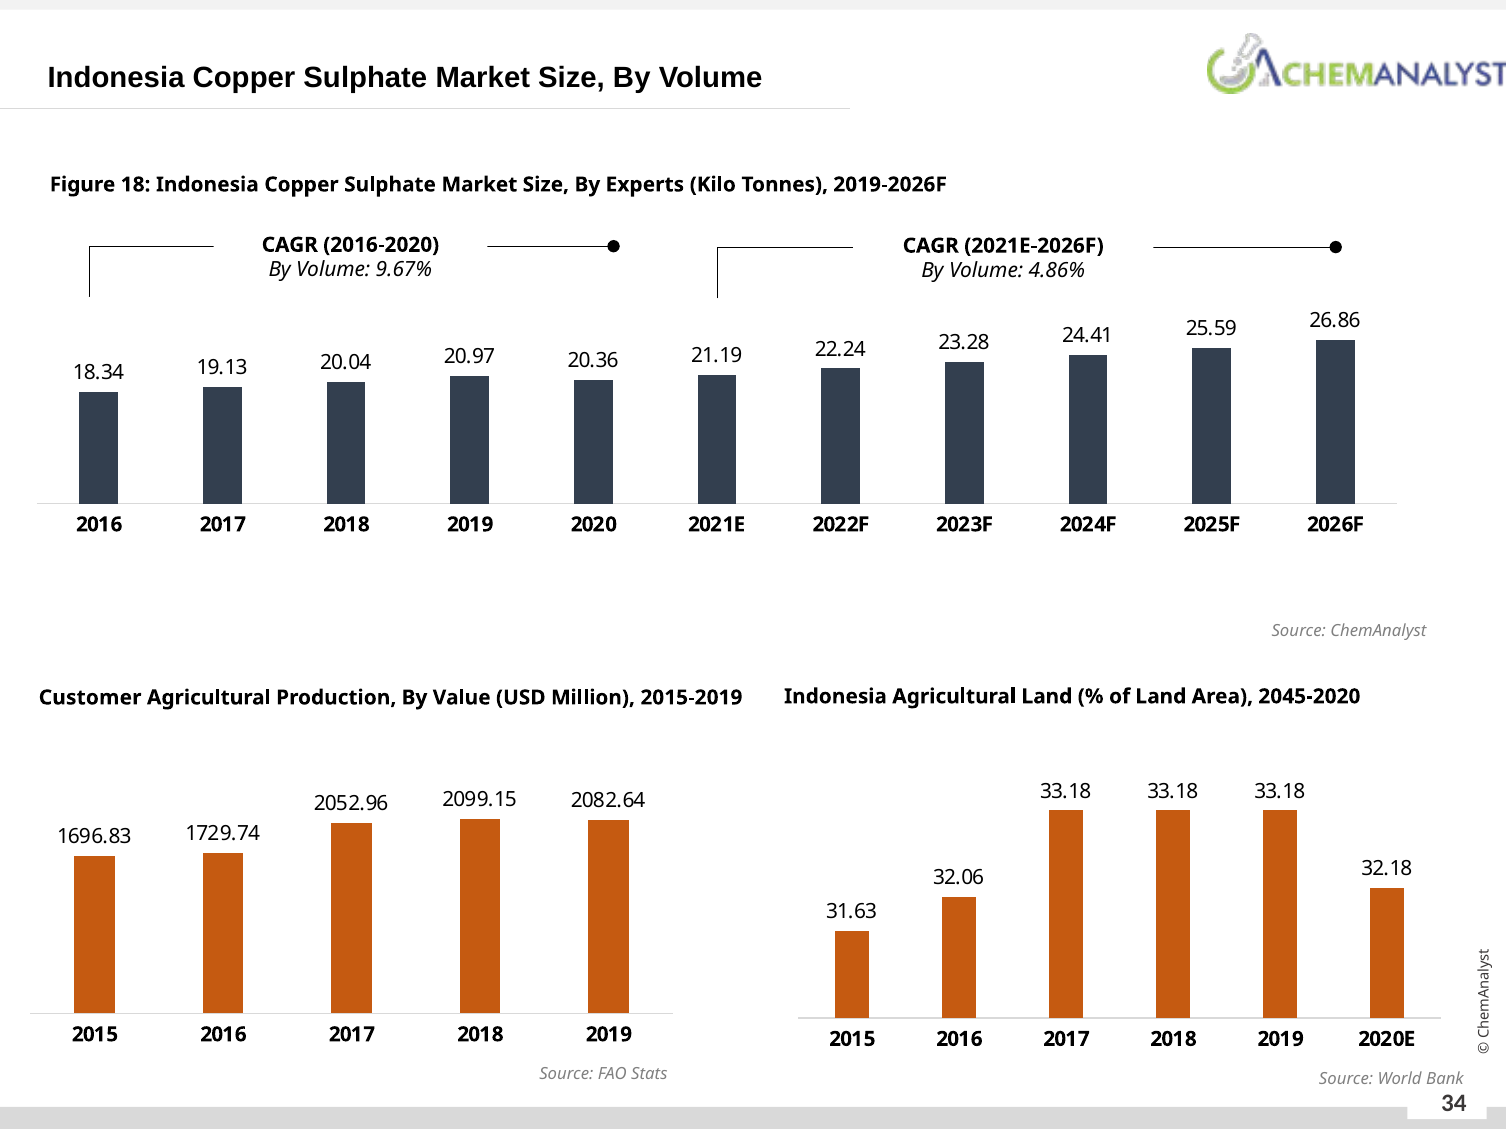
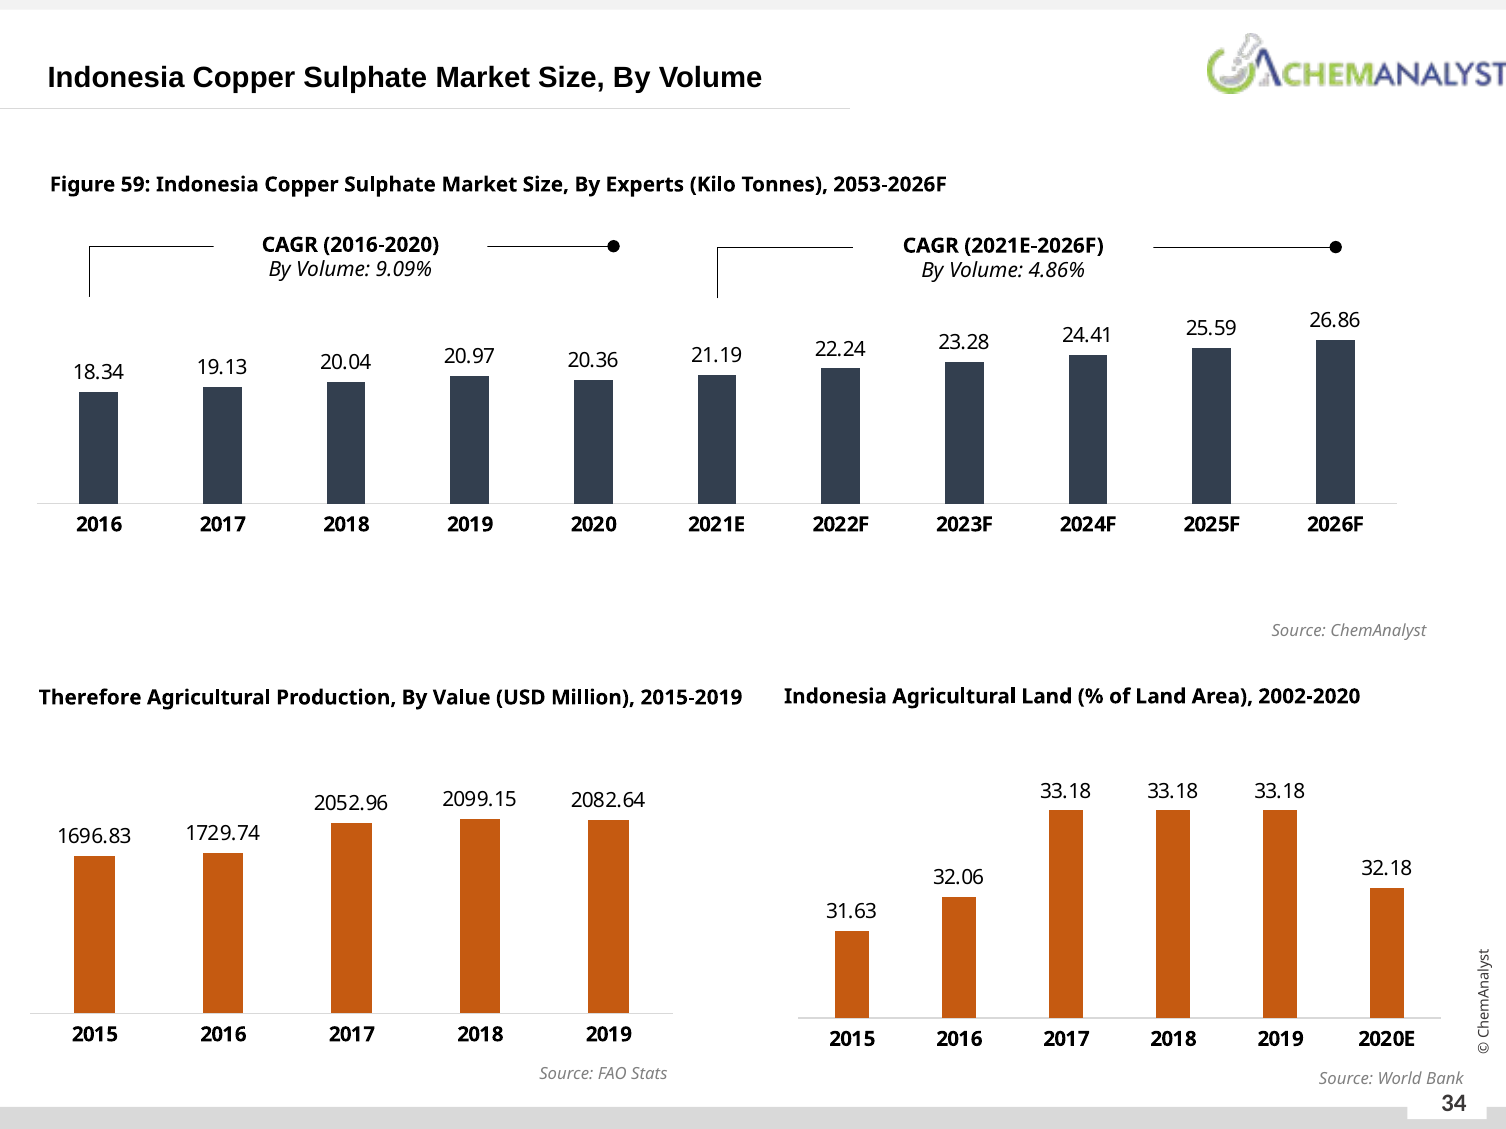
18: 18 -> 59
2019-2026F: 2019-2026F -> 2053-2026F
9.67%: 9.67% -> 9.09%
2045-2020: 2045-2020 -> 2002-2020
Customer: Customer -> Therefore
